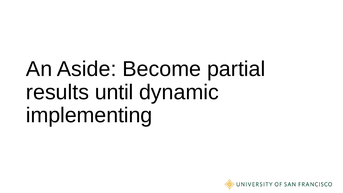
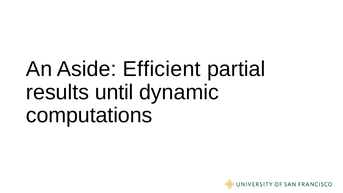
Become: Become -> Efficient
implementing: implementing -> computations
